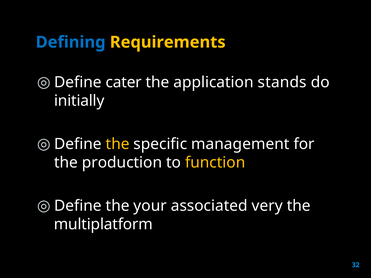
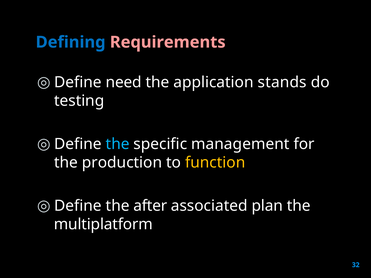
Requirements colour: yellow -> pink
cater: cater -> need
initially: initially -> testing
the at (118, 144) colour: yellow -> light blue
your: your -> after
very: very -> plan
